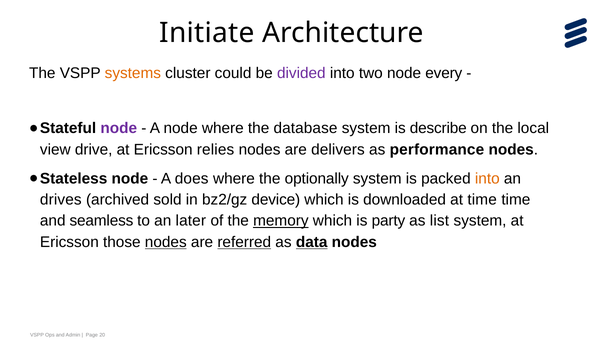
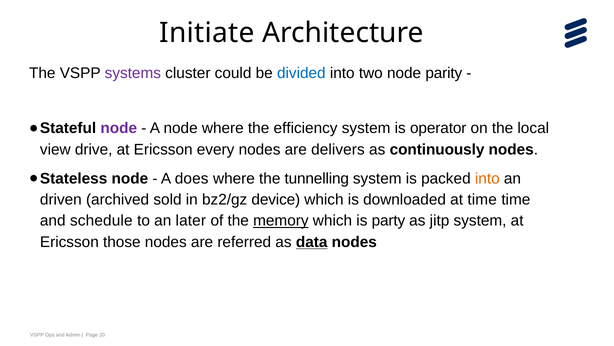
systems colour: orange -> purple
divided colour: purple -> blue
every: every -> parity
database: database -> efficiency
describe: describe -> operator
relies: relies -> every
performance: performance -> continuously
optionally: optionally -> tunnelling
drives: drives -> driven
seamless: seamless -> schedule
list: list -> jitp
nodes at (166, 242) underline: present -> none
referred underline: present -> none
